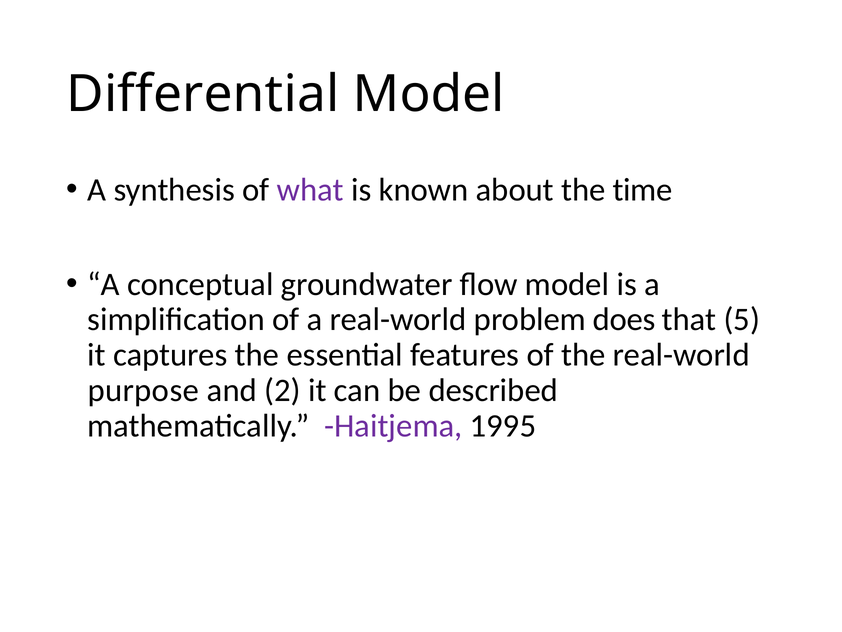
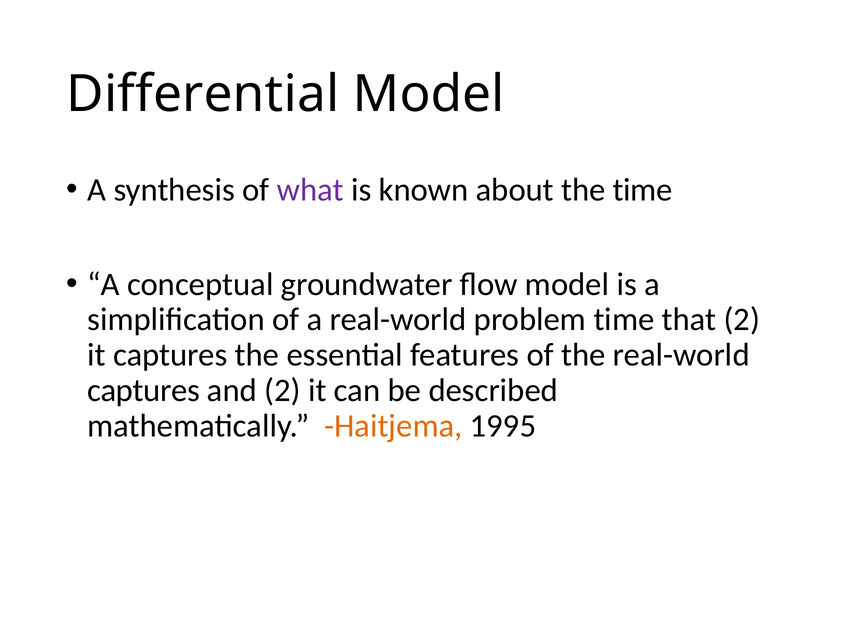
problem does: does -> time
that 5: 5 -> 2
purpose at (143, 390): purpose -> captures
Haitjema colour: purple -> orange
